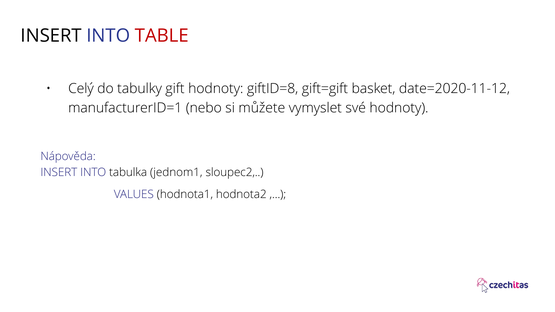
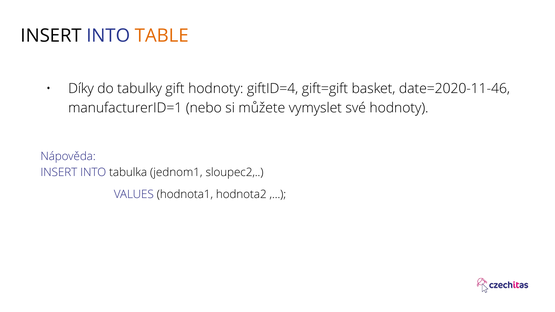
TABLE colour: red -> orange
Celý: Celý -> Díky
giftID=8: giftID=8 -> giftID=4
date=2020-11-12: date=2020-11-12 -> date=2020-11-46
